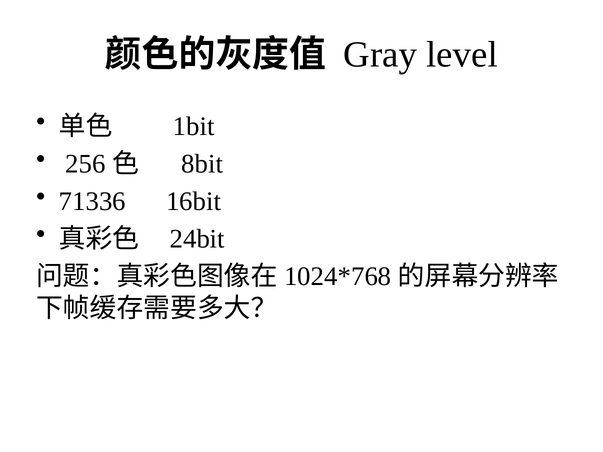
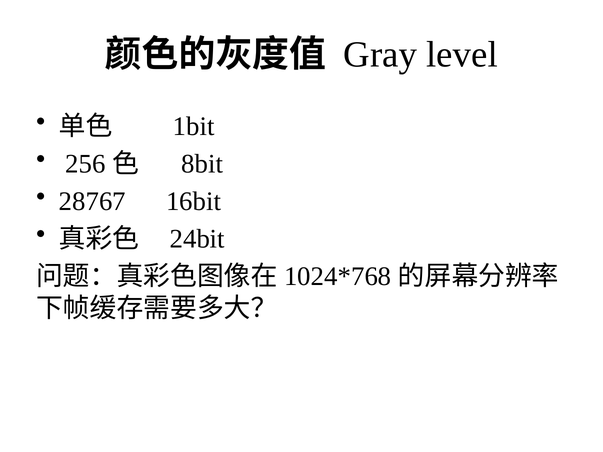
71336: 71336 -> 28767
